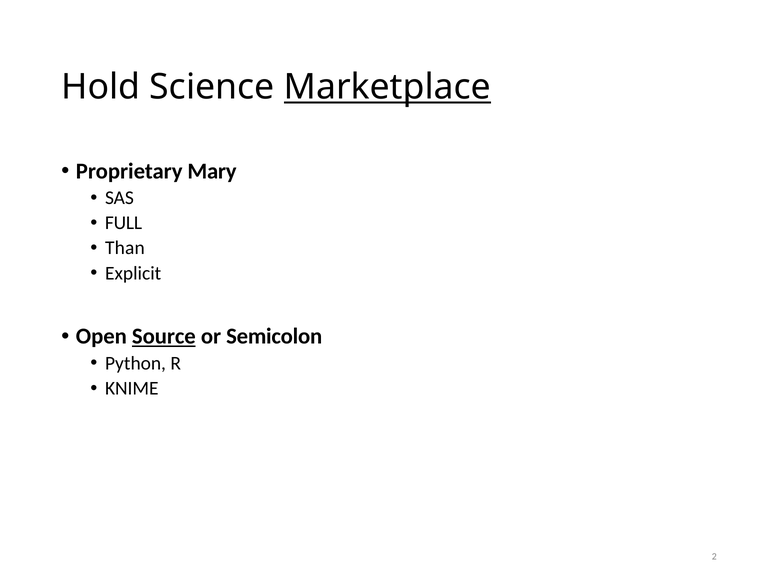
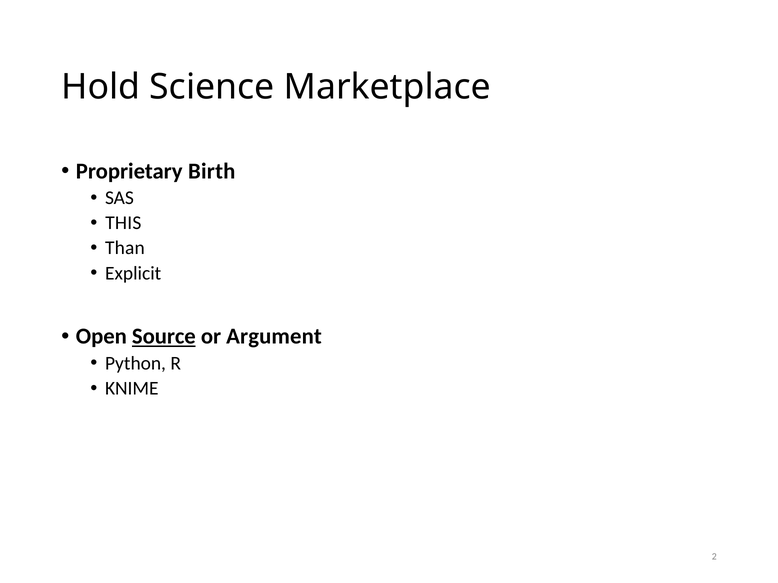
Marketplace underline: present -> none
Mary: Mary -> Birth
FULL: FULL -> THIS
Semicolon: Semicolon -> Argument
